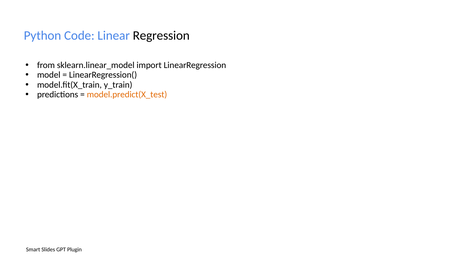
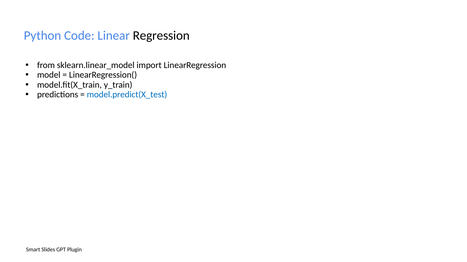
model.predict(X_test colour: orange -> blue
